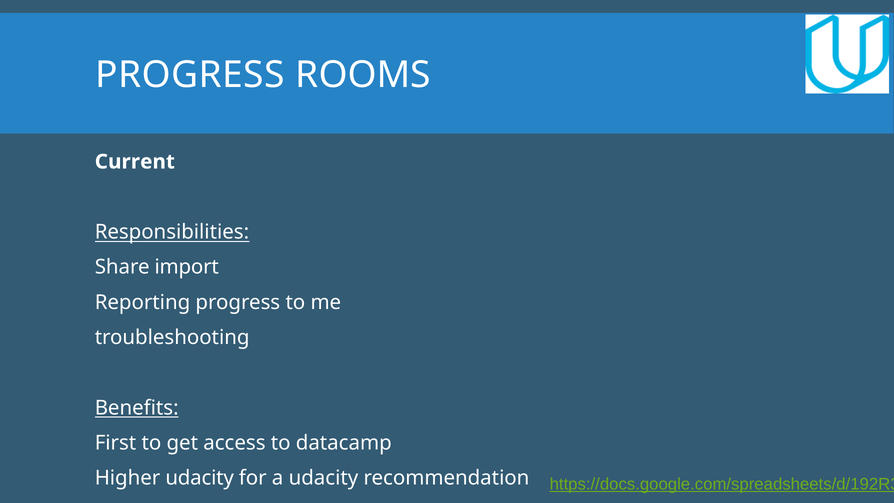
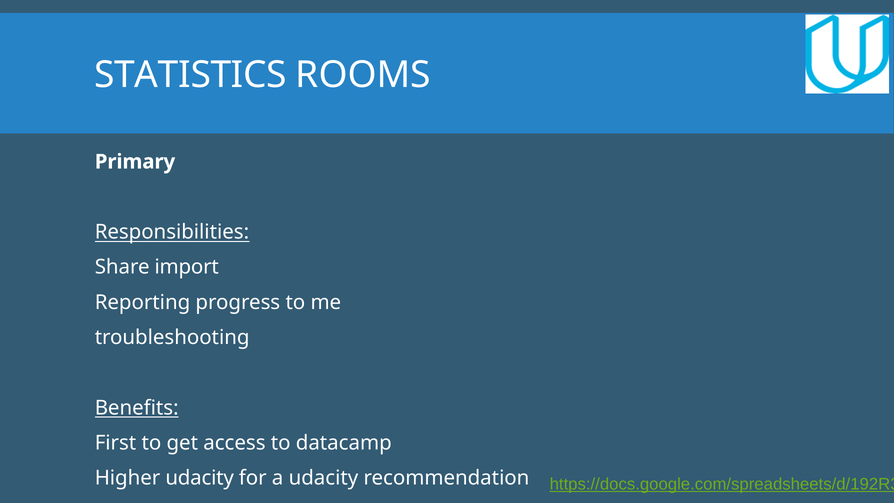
PROGRESS at (190, 75): PROGRESS -> STATISTICS
Current: Current -> Primary
